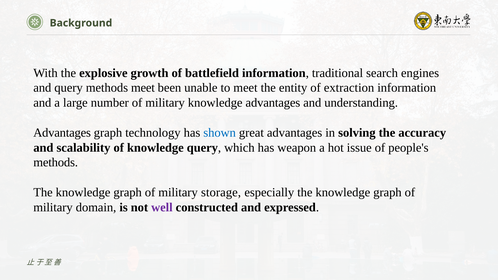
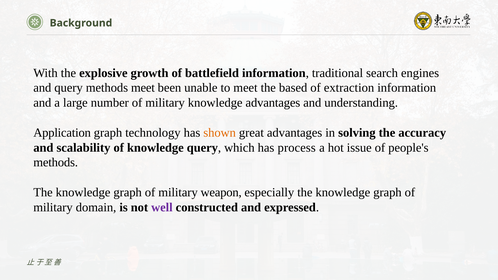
entity: entity -> based
Advantages at (62, 133): Advantages -> Application
shown colour: blue -> orange
weapon: weapon -> process
storage: storage -> weapon
